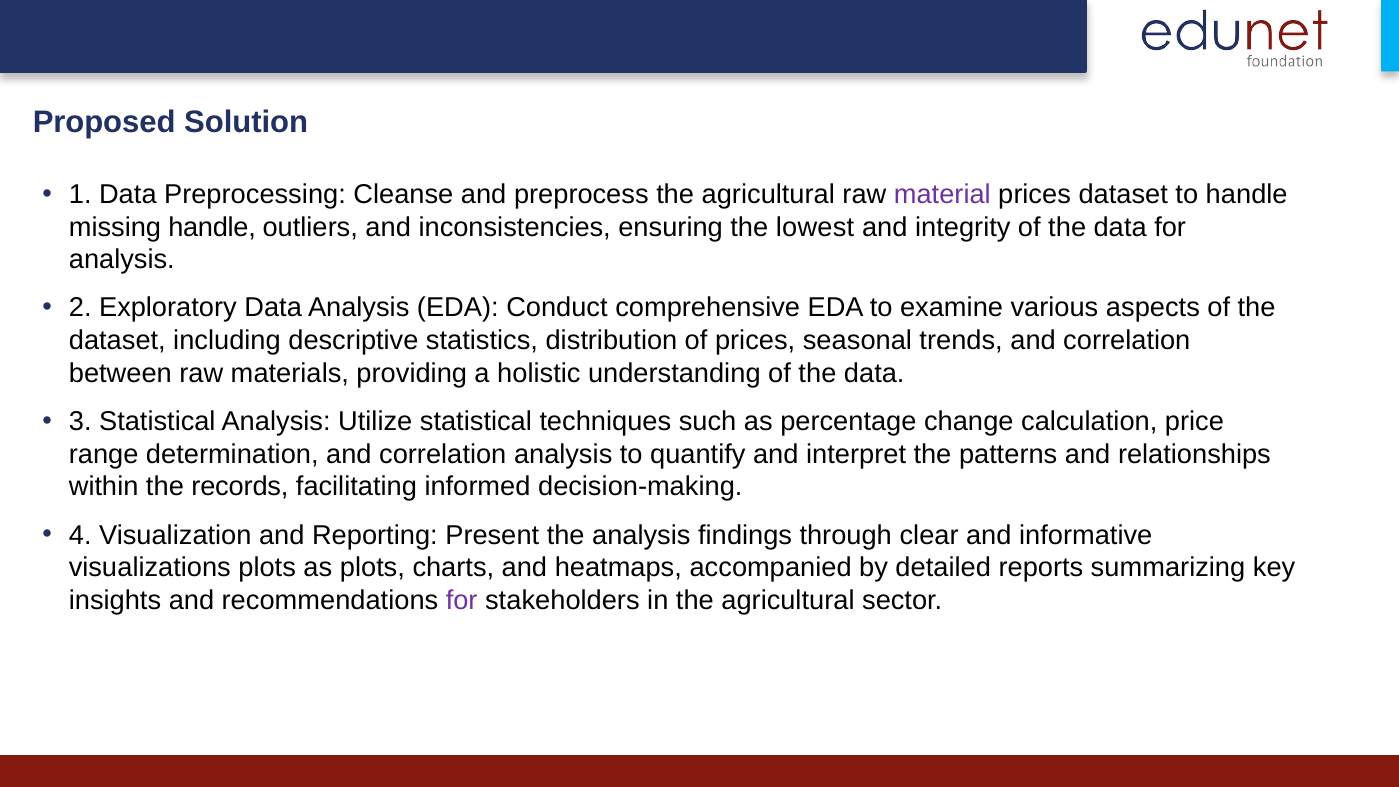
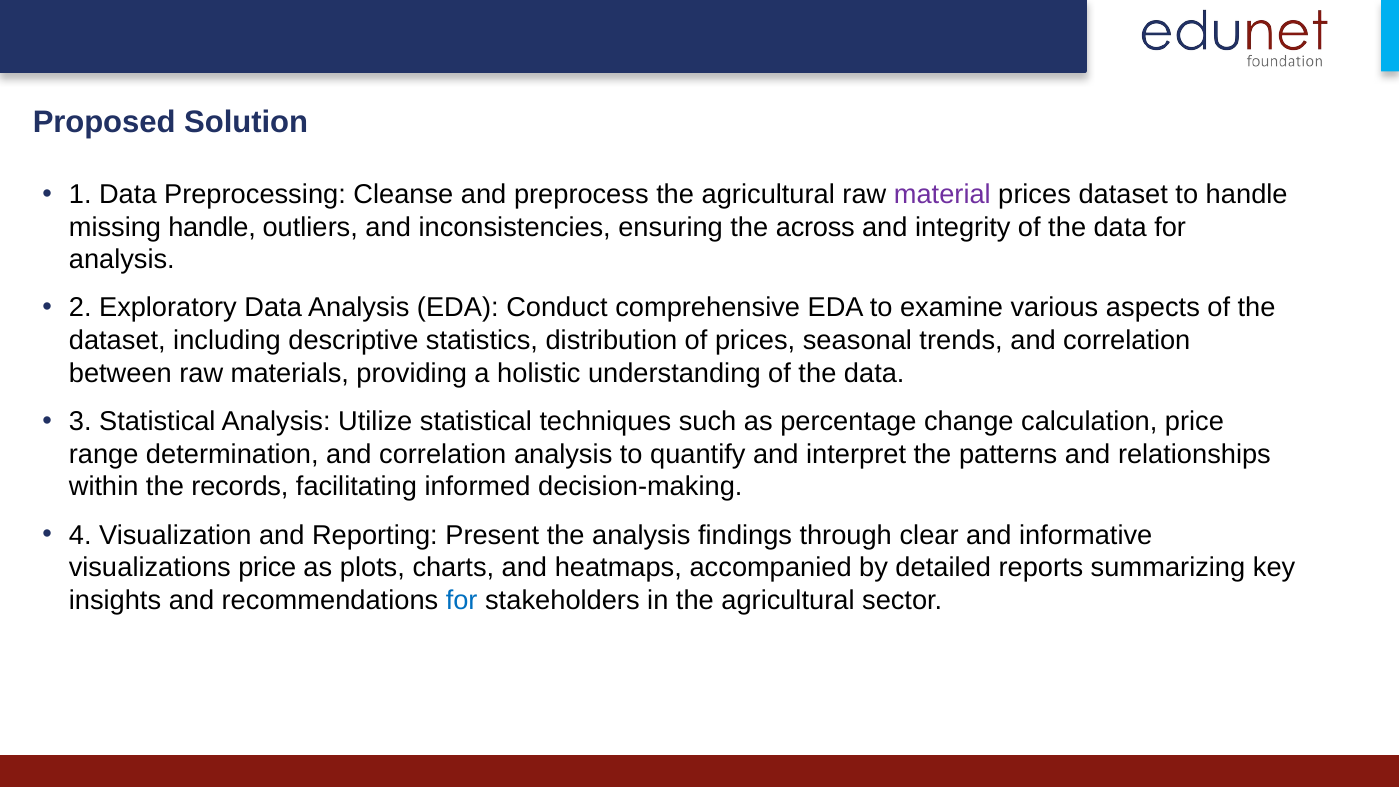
lowest: lowest -> across
visualizations plots: plots -> price
for at (462, 600) colour: purple -> blue
